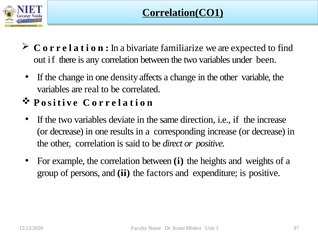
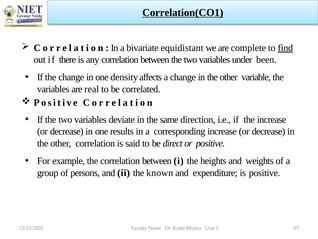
familiarize: familiarize -> equidistant
expected: expected -> complete
find underline: none -> present
factors: factors -> known
